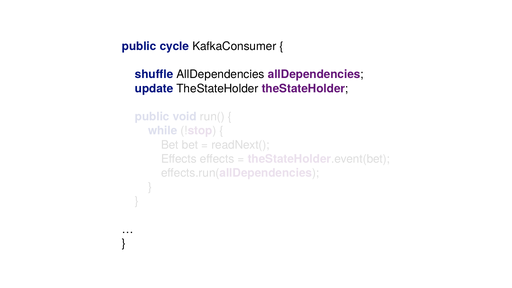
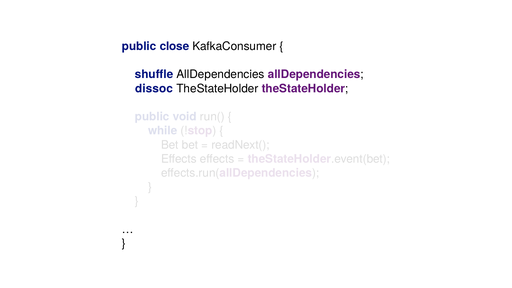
cycle: cycle -> close
update: update -> dissoc
